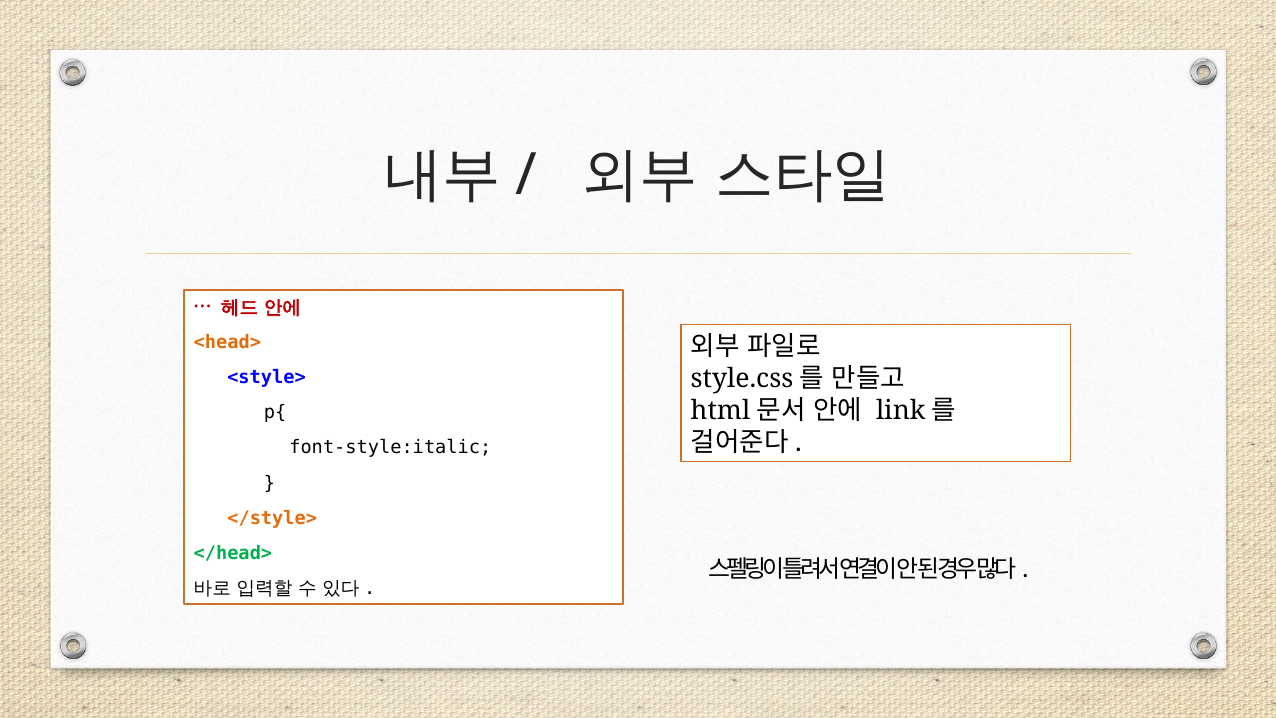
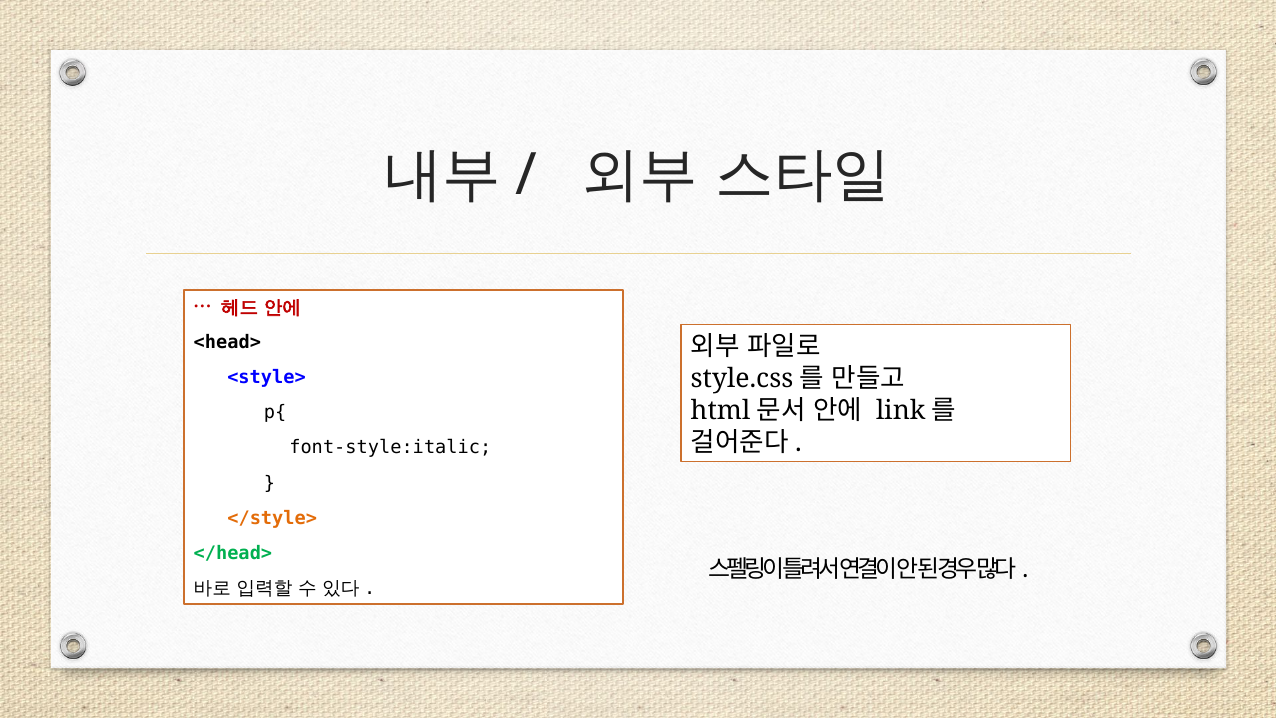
<head> colour: orange -> black
